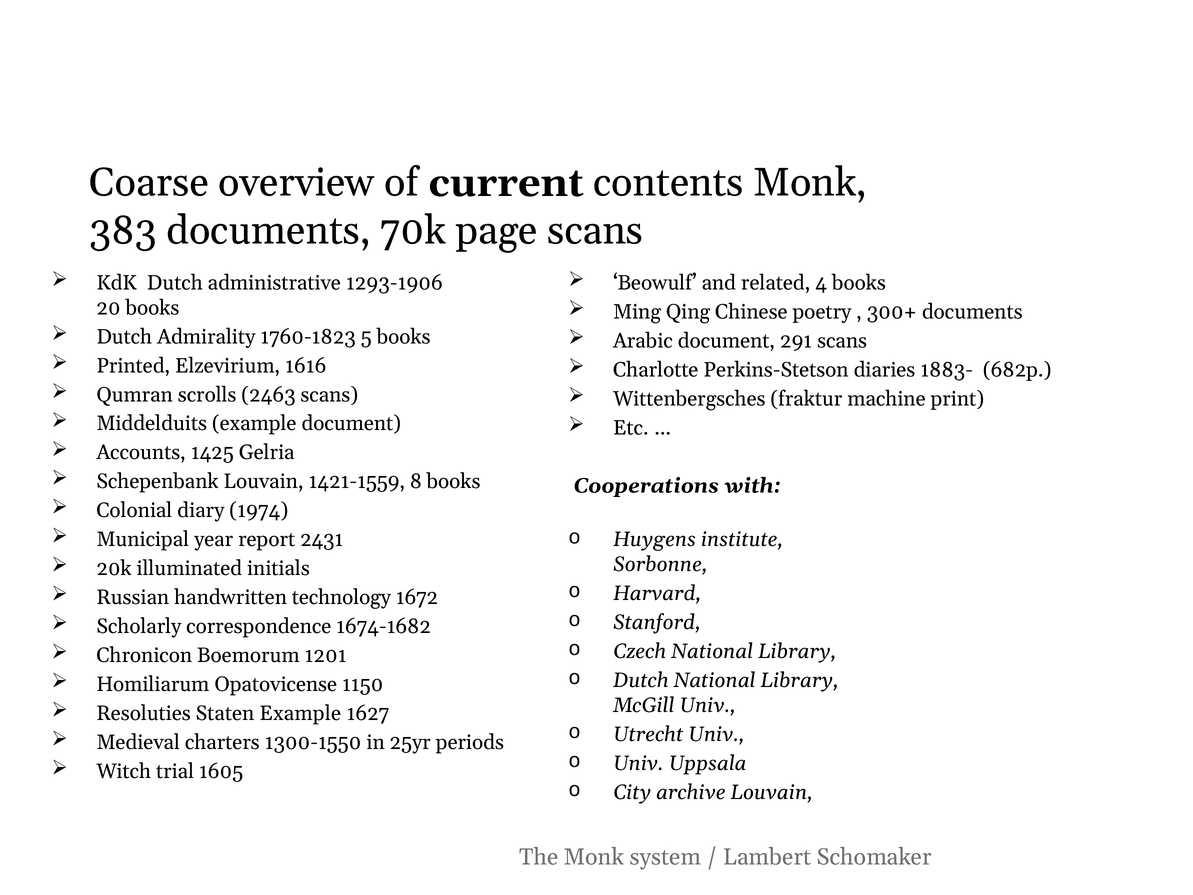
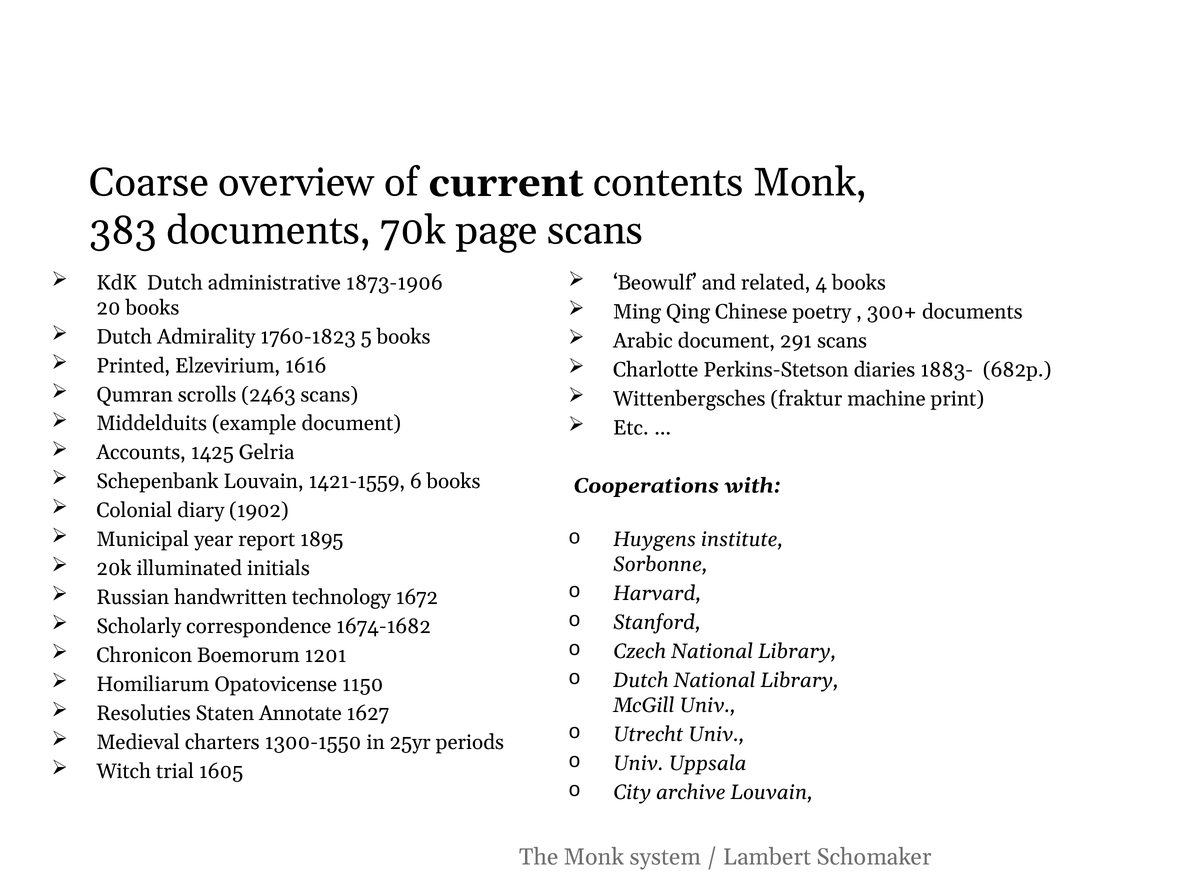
1293-1906: 1293-1906 -> 1873-1906
8: 8 -> 6
1974: 1974 -> 1902
2431: 2431 -> 1895
Staten Example: Example -> Annotate
